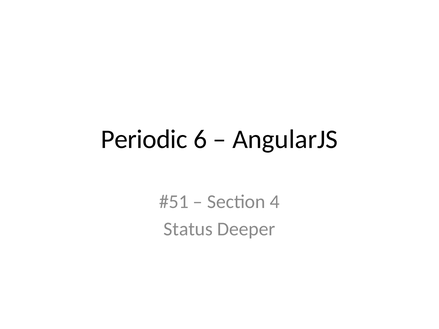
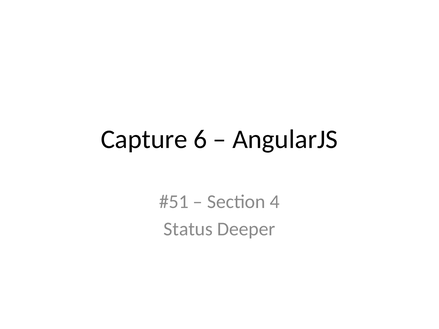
Periodic: Periodic -> Capture
